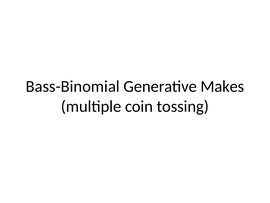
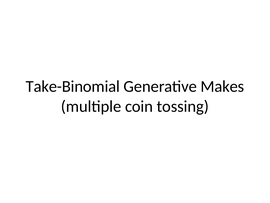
Bass-Binomial: Bass-Binomial -> Take-Binomial
